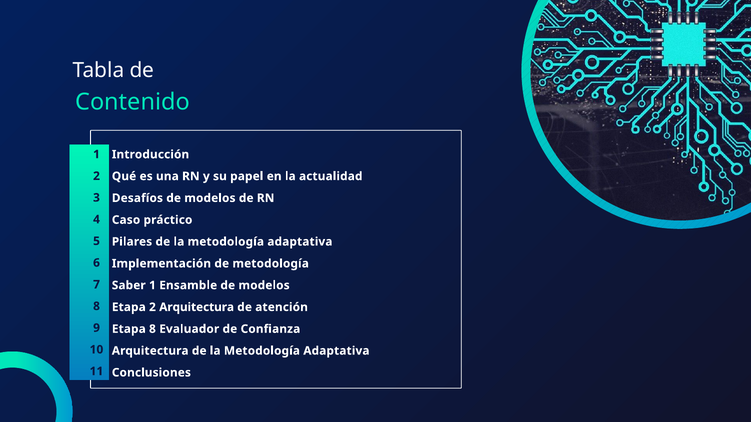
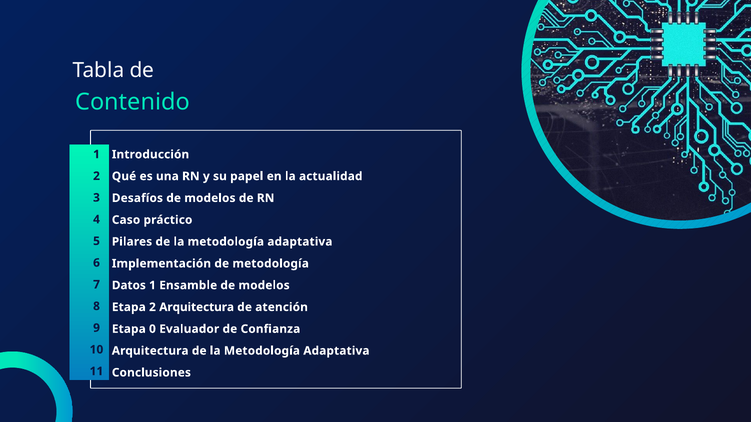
Saber: Saber -> Datos
Etapa 8: 8 -> 0
